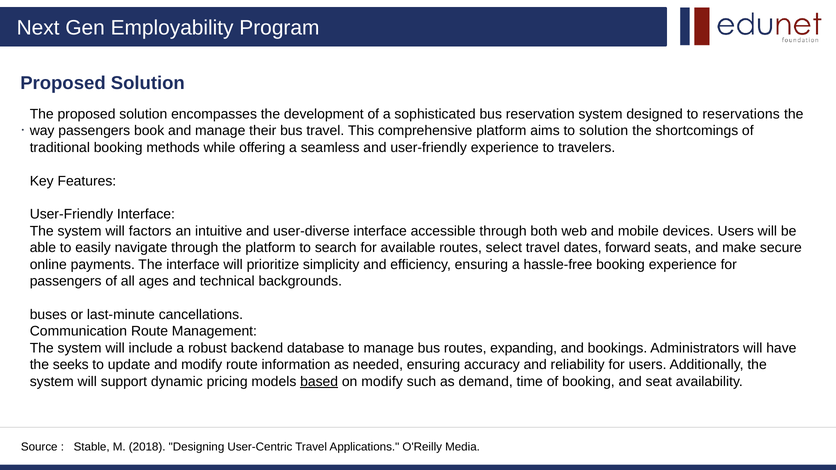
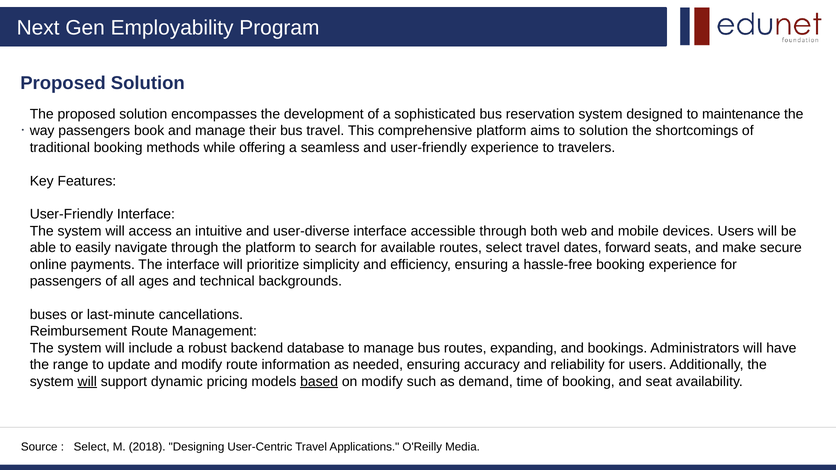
reservations: reservations -> maintenance
factors: factors -> access
Communication: Communication -> Reimbursement
seeks: seeks -> range
will at (87, 382) underline: none -> present
Stable at (92, 447): Stable -> Select
